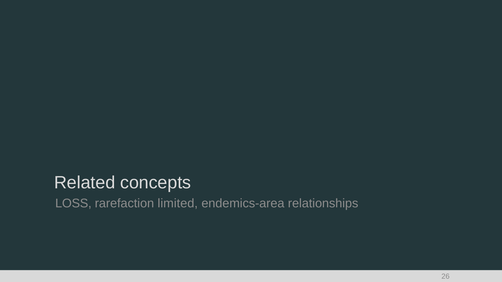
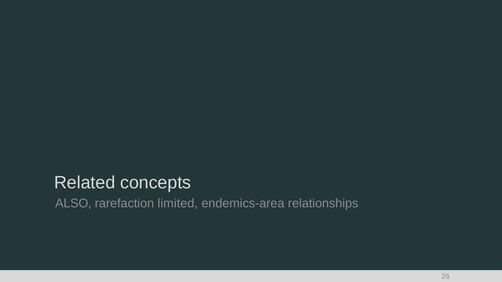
LOSS: LOSS -> ALSO
